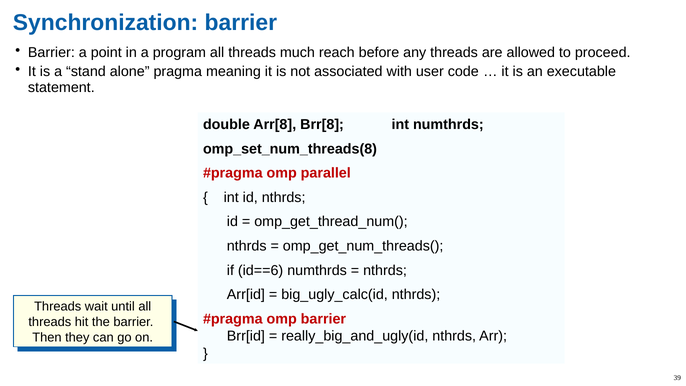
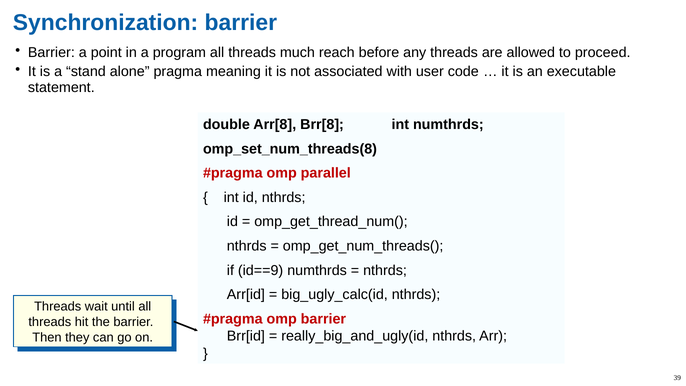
id==6: id==6 -> id==9
